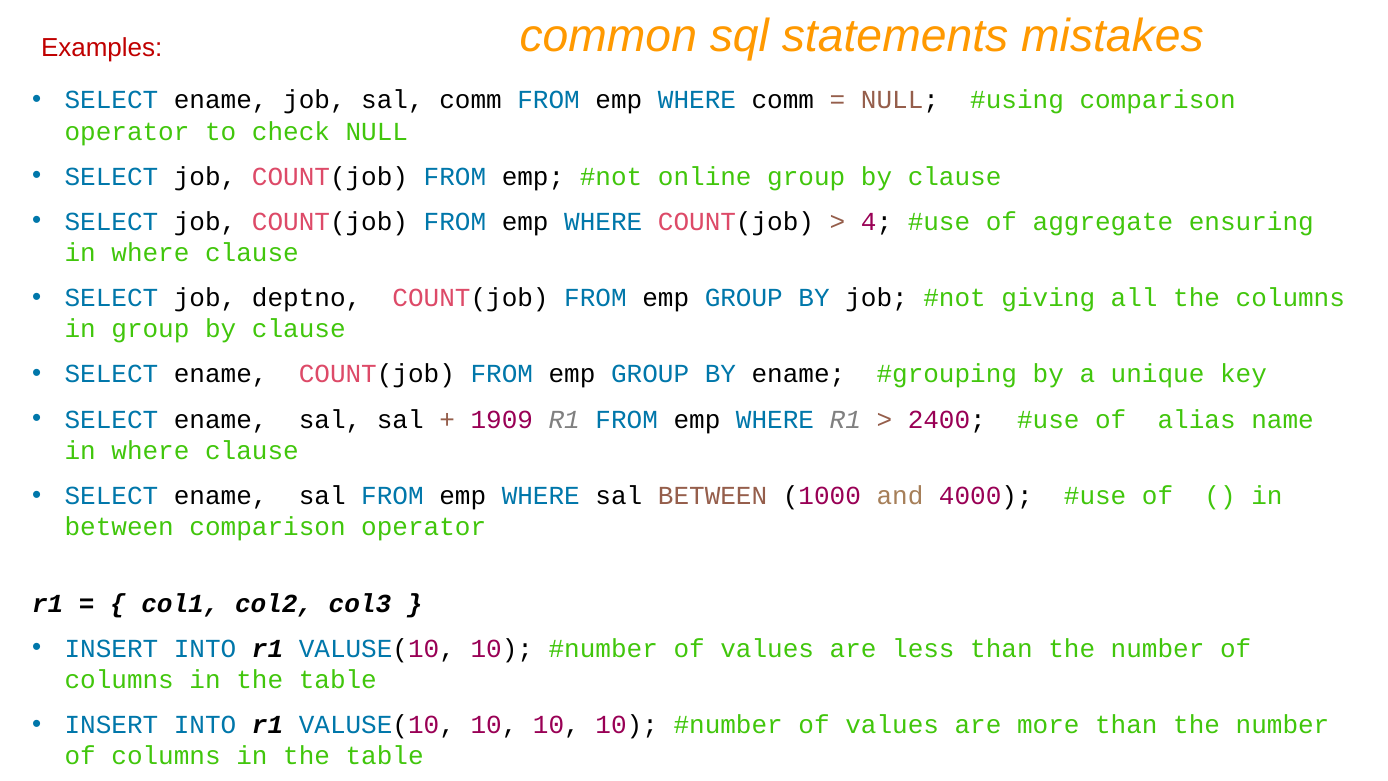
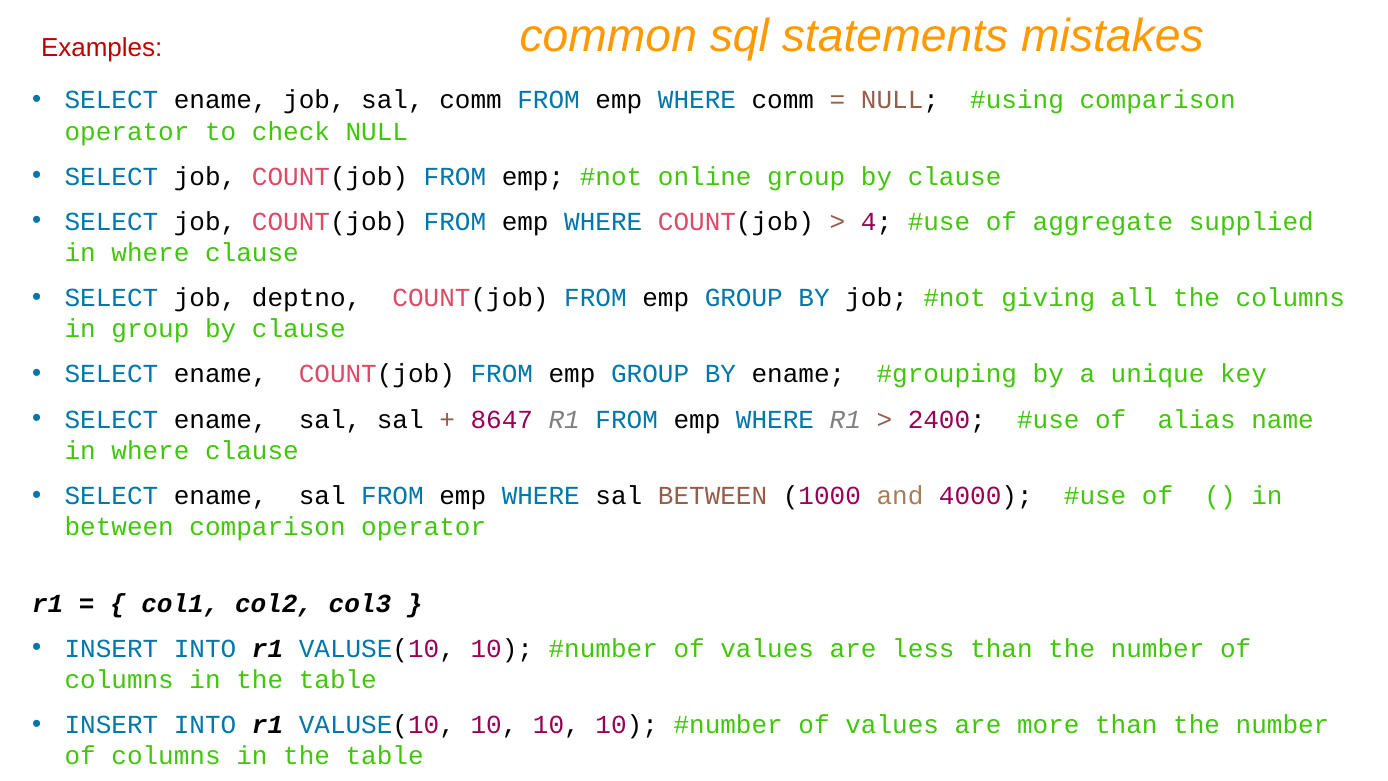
ensuring: ensuring -> supplied
1909: 1909 -> 8647
